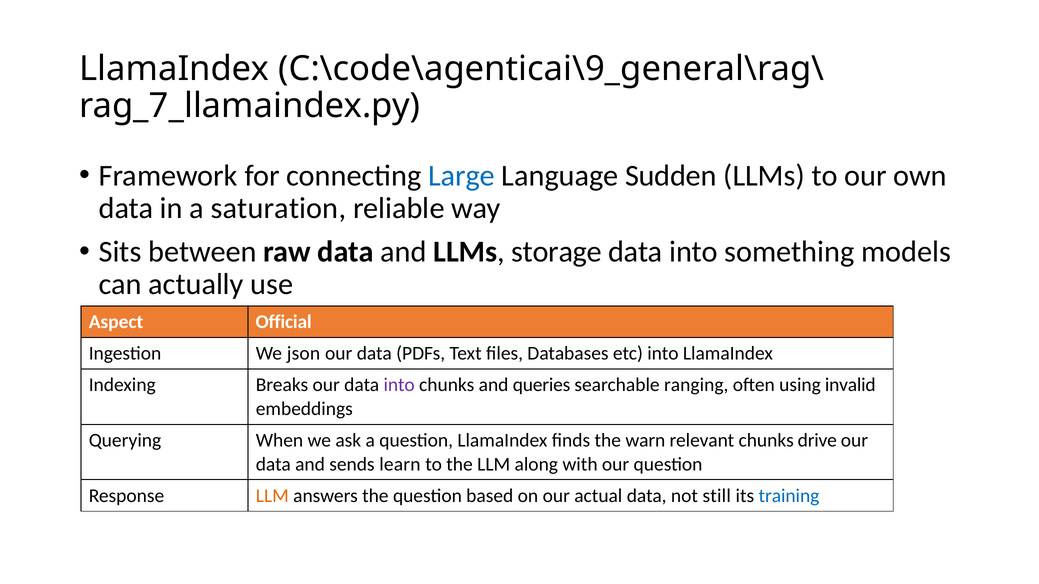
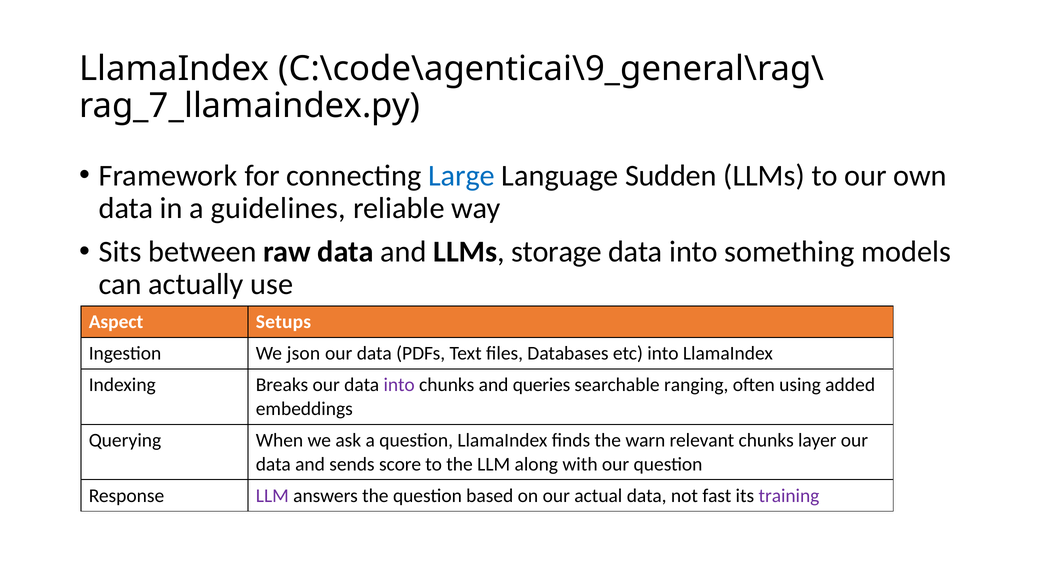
saturation: saturation -> guidelines
Official: Official -> Setups
invalid: invalid -> added
drive: drive -> layer
learn: learn -> score
LLM at (272, 496) colour: orange -> purple
still: still -> fast
training colour: blue -> purple
